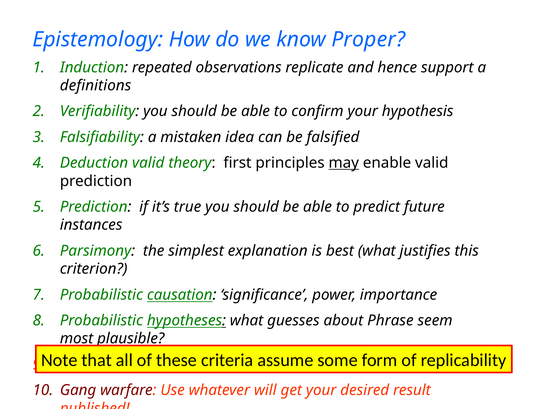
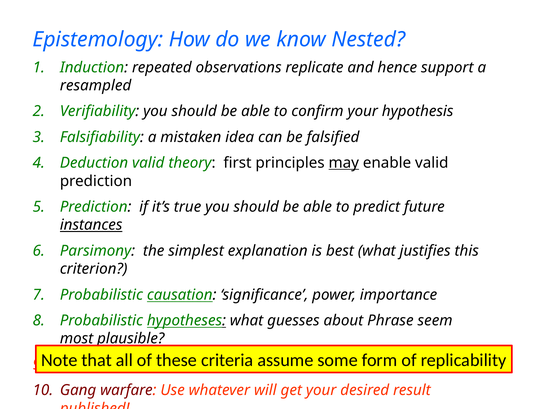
Proper: Proper -> Nested
definitions: definitions -> resampled
instances underline: none -> present
